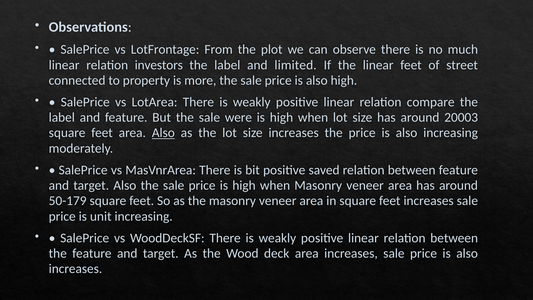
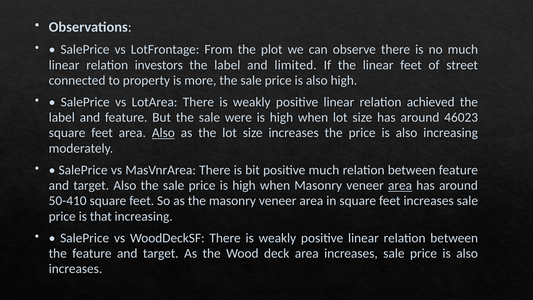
compare: compare -> achieved
20003: 20003 -> 46023
positive saved: saved -> much
area at (400, 185) underline: none -> present
50-179: 50-179 -> 50-410
unit: unit -> that
